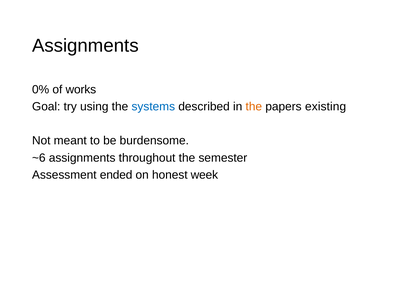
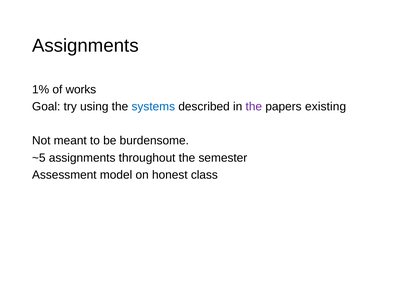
0%: 0% -> 1%
the at (254, 107) colour: orange -> purple
~6: ~6 -> ~5
ended: ended -> model
week: week -> class
